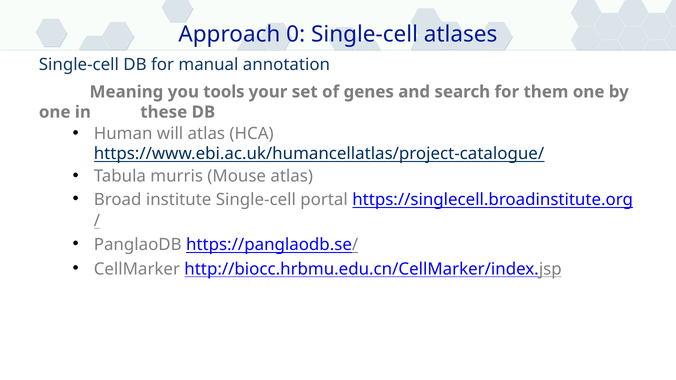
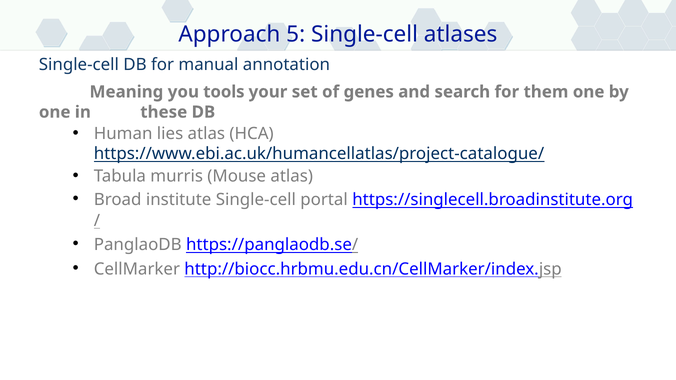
0: 0 -> 5
will: will -> lies
